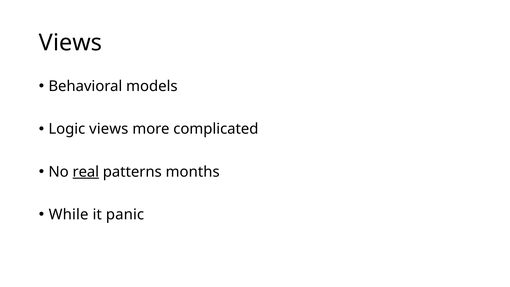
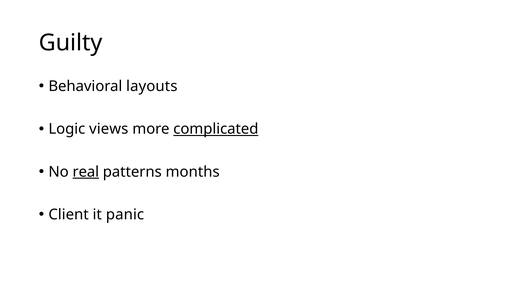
Views at (71, 43): Views -> Guilty
models: models -> layouts
complicated underline: none -> present
While: While -> Client
